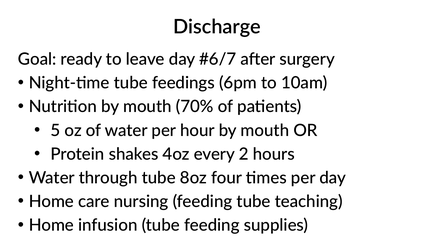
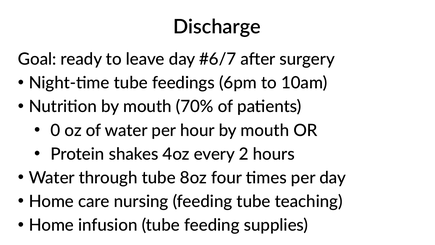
5: 5 -> 0
